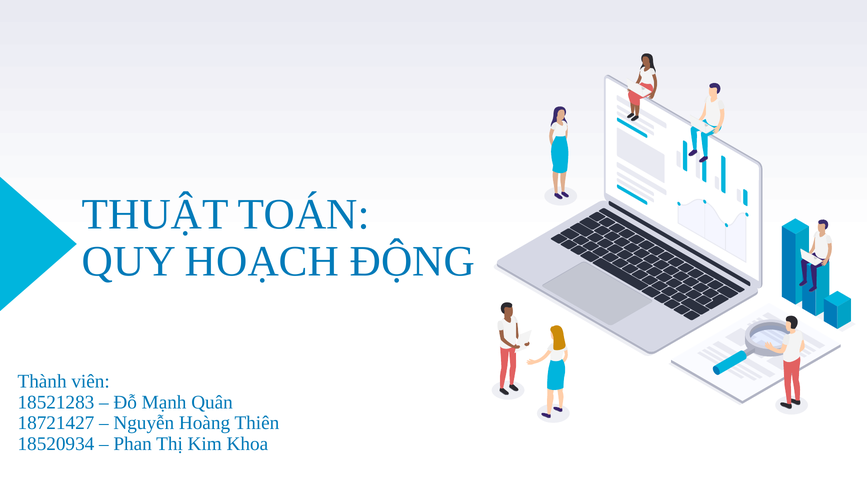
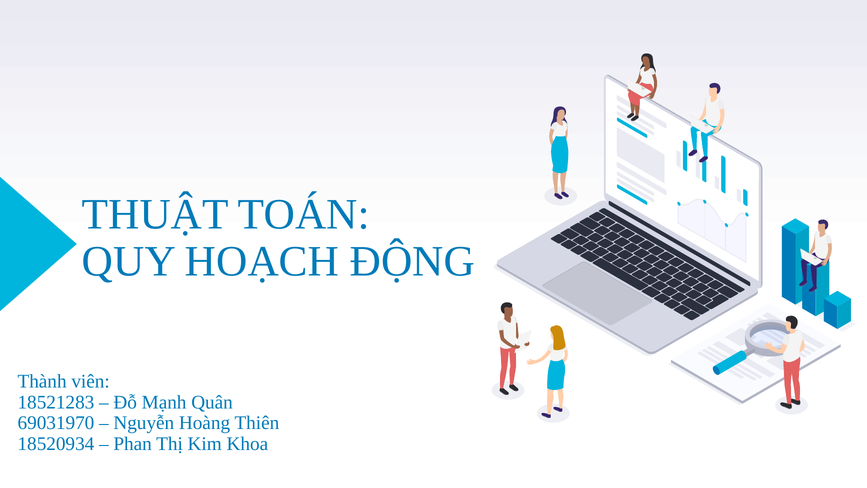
18721427: 18721427 -> 69031970
